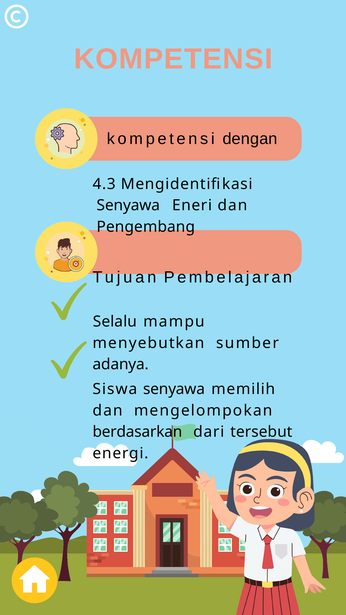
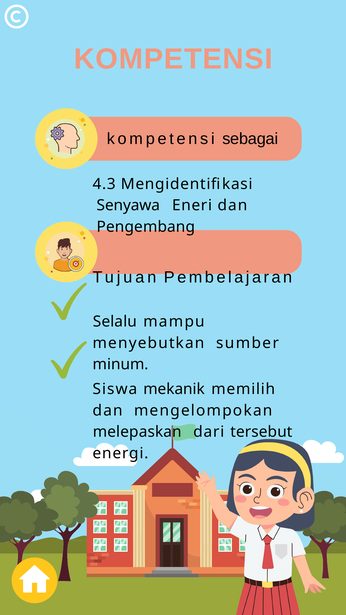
dengan: dengan -> sebagai
adanya: adanya -> minum
Siswa senyawa: senyawa -> mekanik
berdasarkan: berdasarkan -> melepaskan
